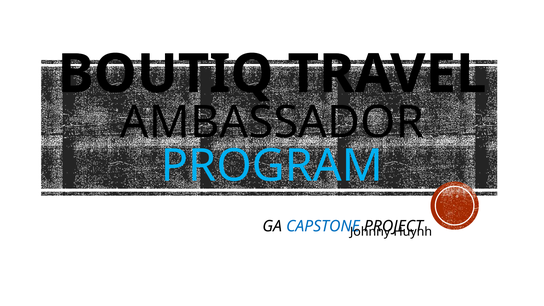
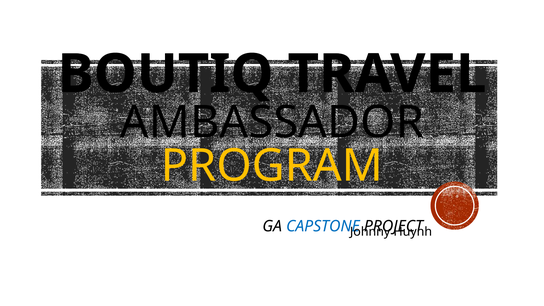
PROGRAM colour: light blue -> yellow
